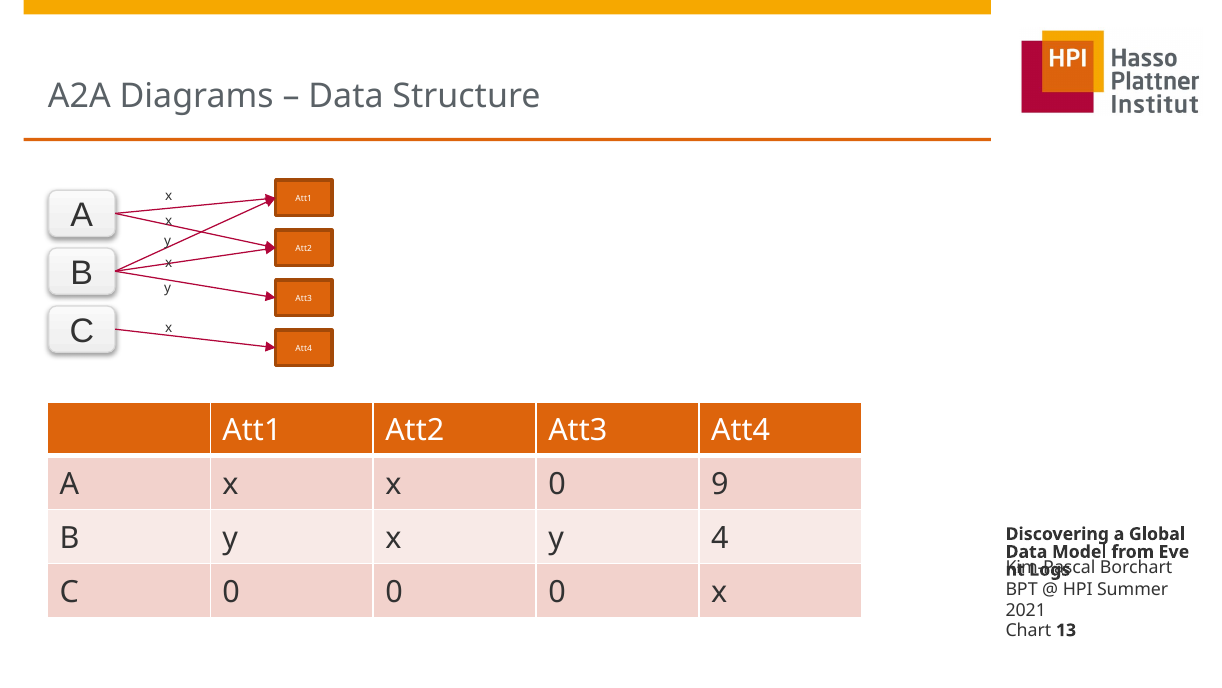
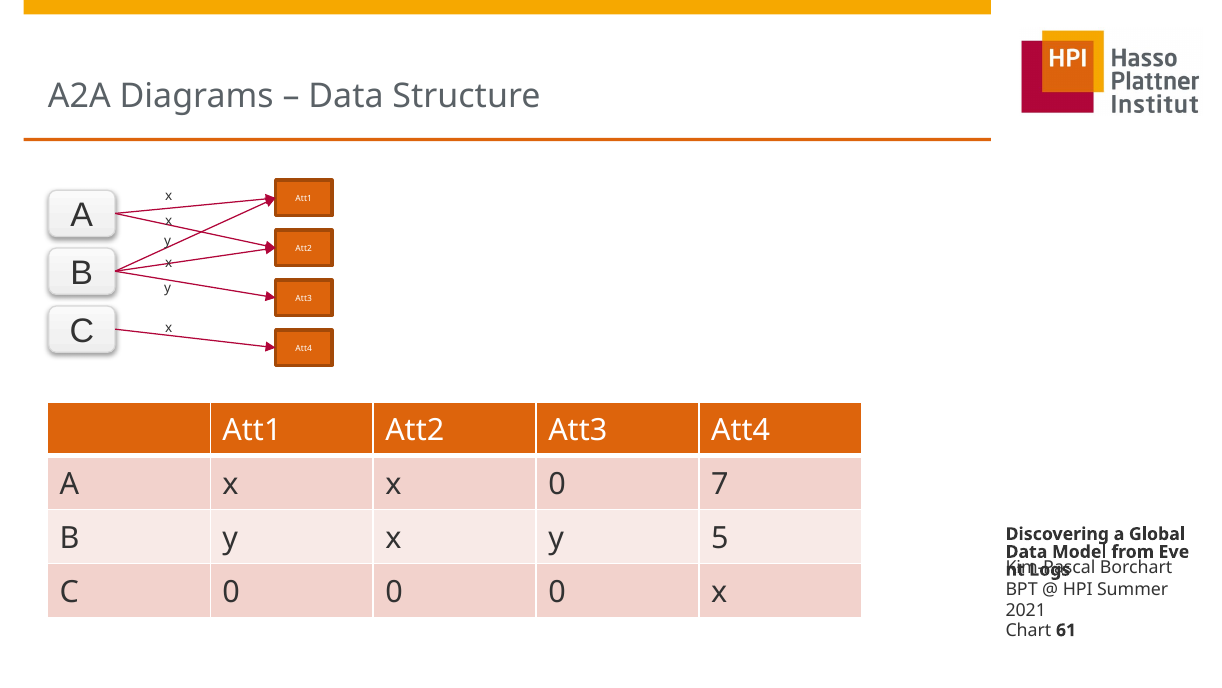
9: 9 -> 7
4: 4 -> 5
13: 13 -> 61
